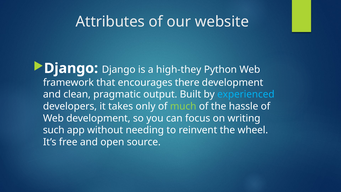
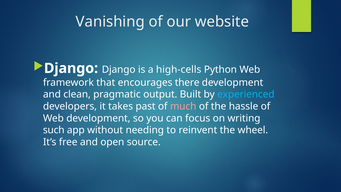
Attributes: Attributes -> Vanishing
high-they: high-they -> high-cells
only: only -> past
much colour: light green -> pink
